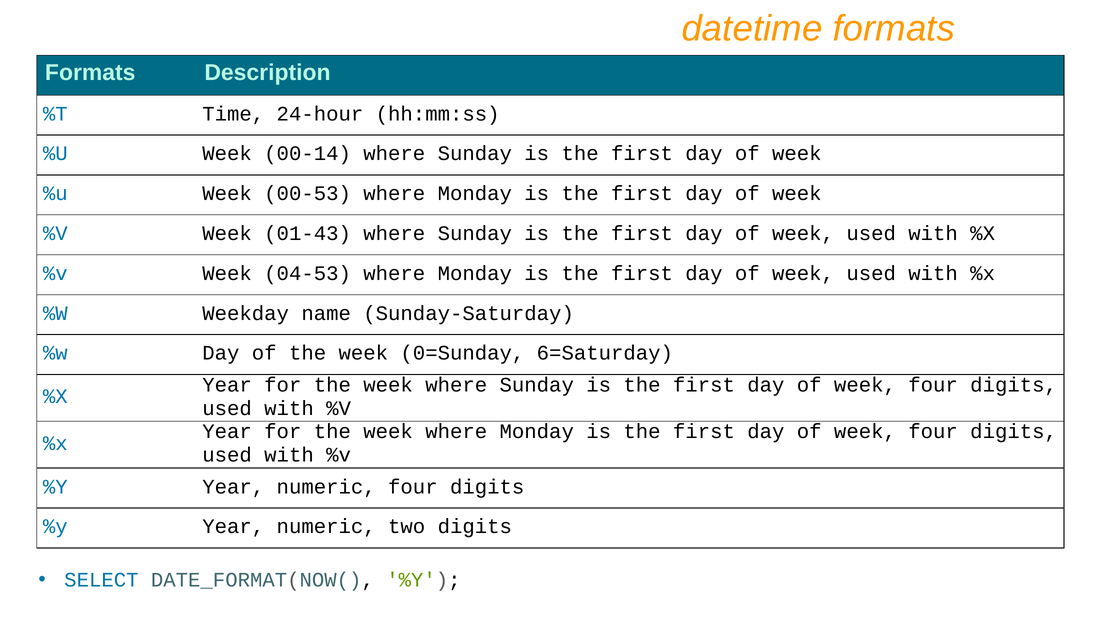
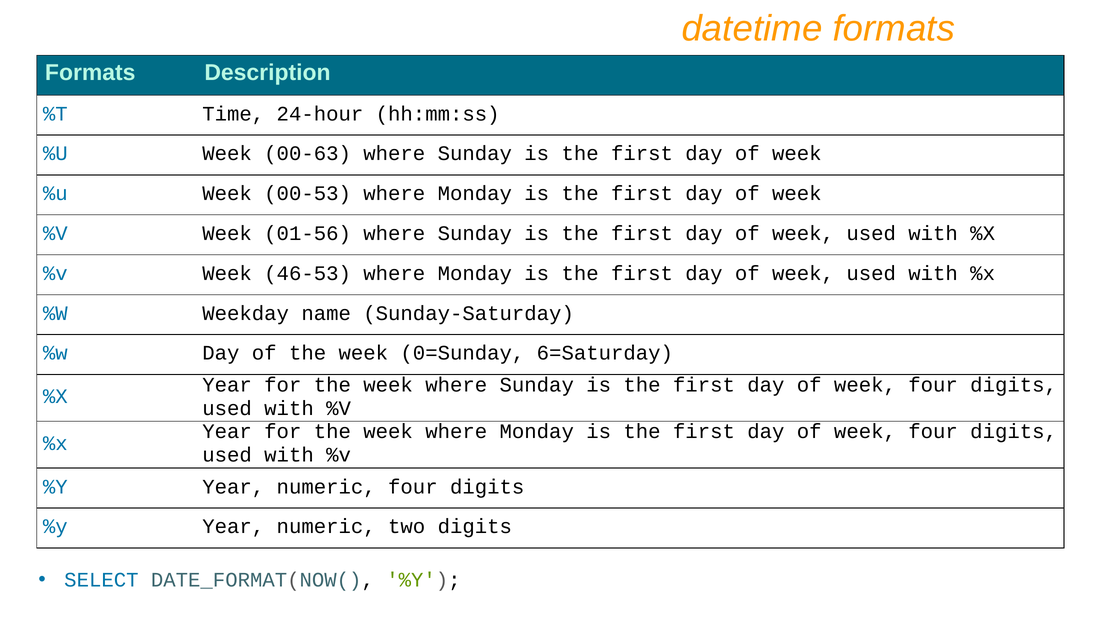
00-14: 00-14 -> 00-63
01-43: 01-43 -> 01-56
04-53: 04-53 -> 46-53
